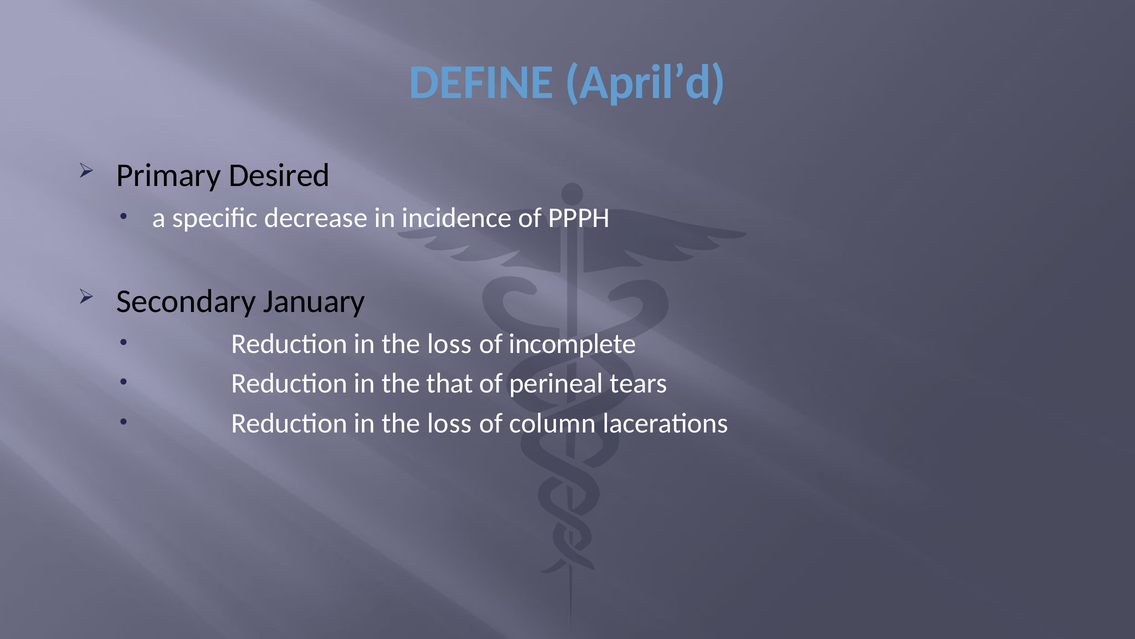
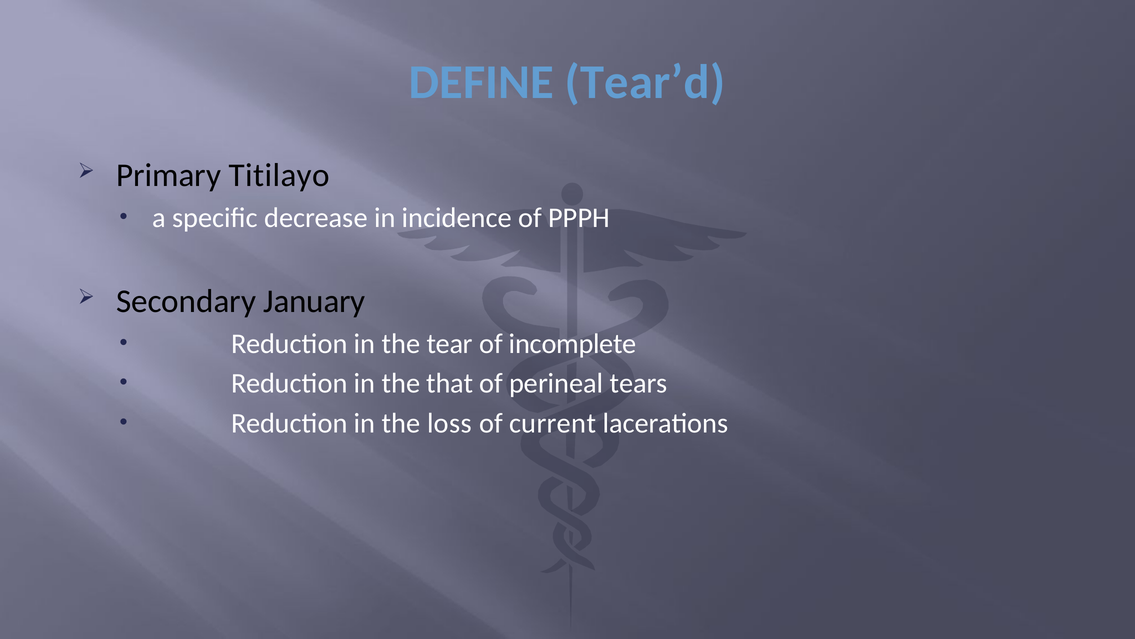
April’d: April’d -> Tear’d
Desired: Desired -> Titilayo
loss at (449, 343): loss -> tear
column: column -> current
